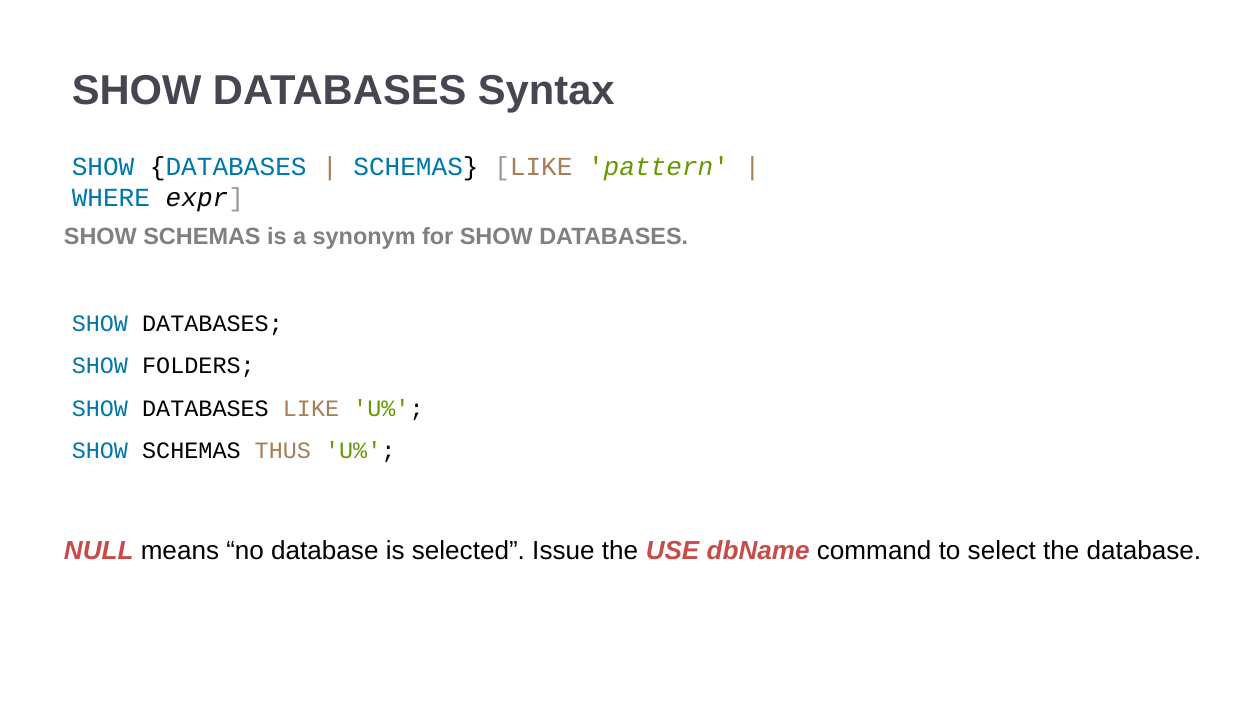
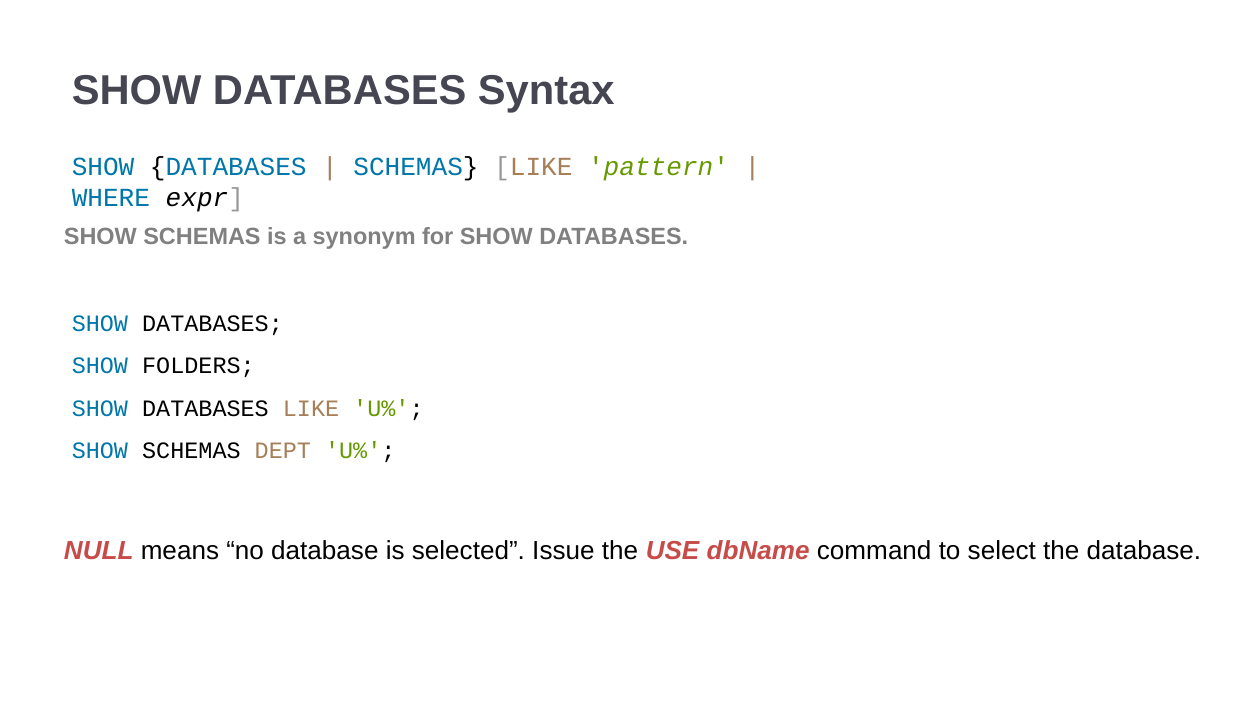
THUS: THUS -> DEPT
